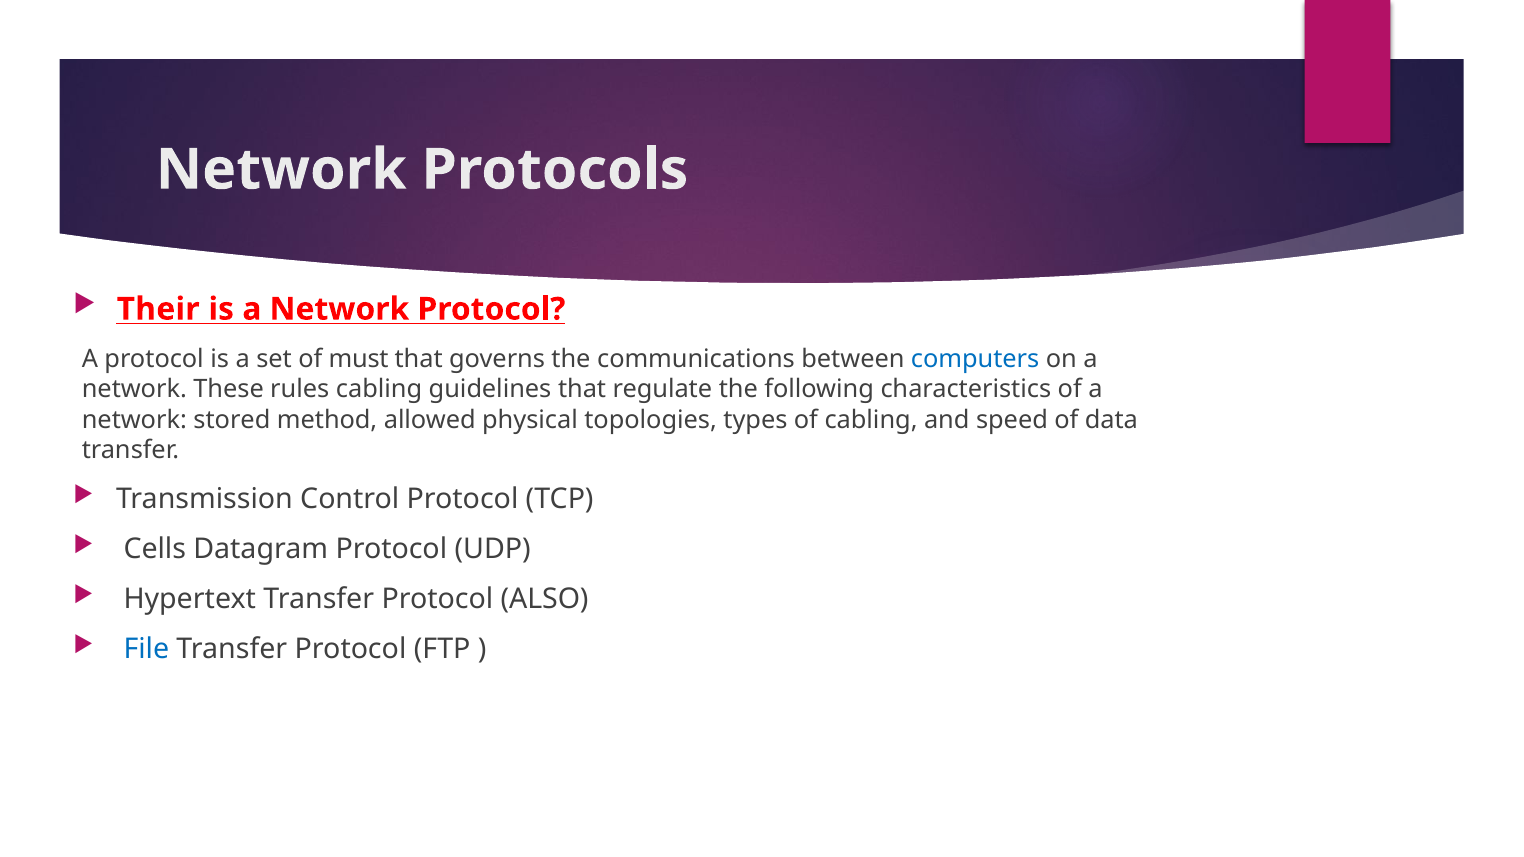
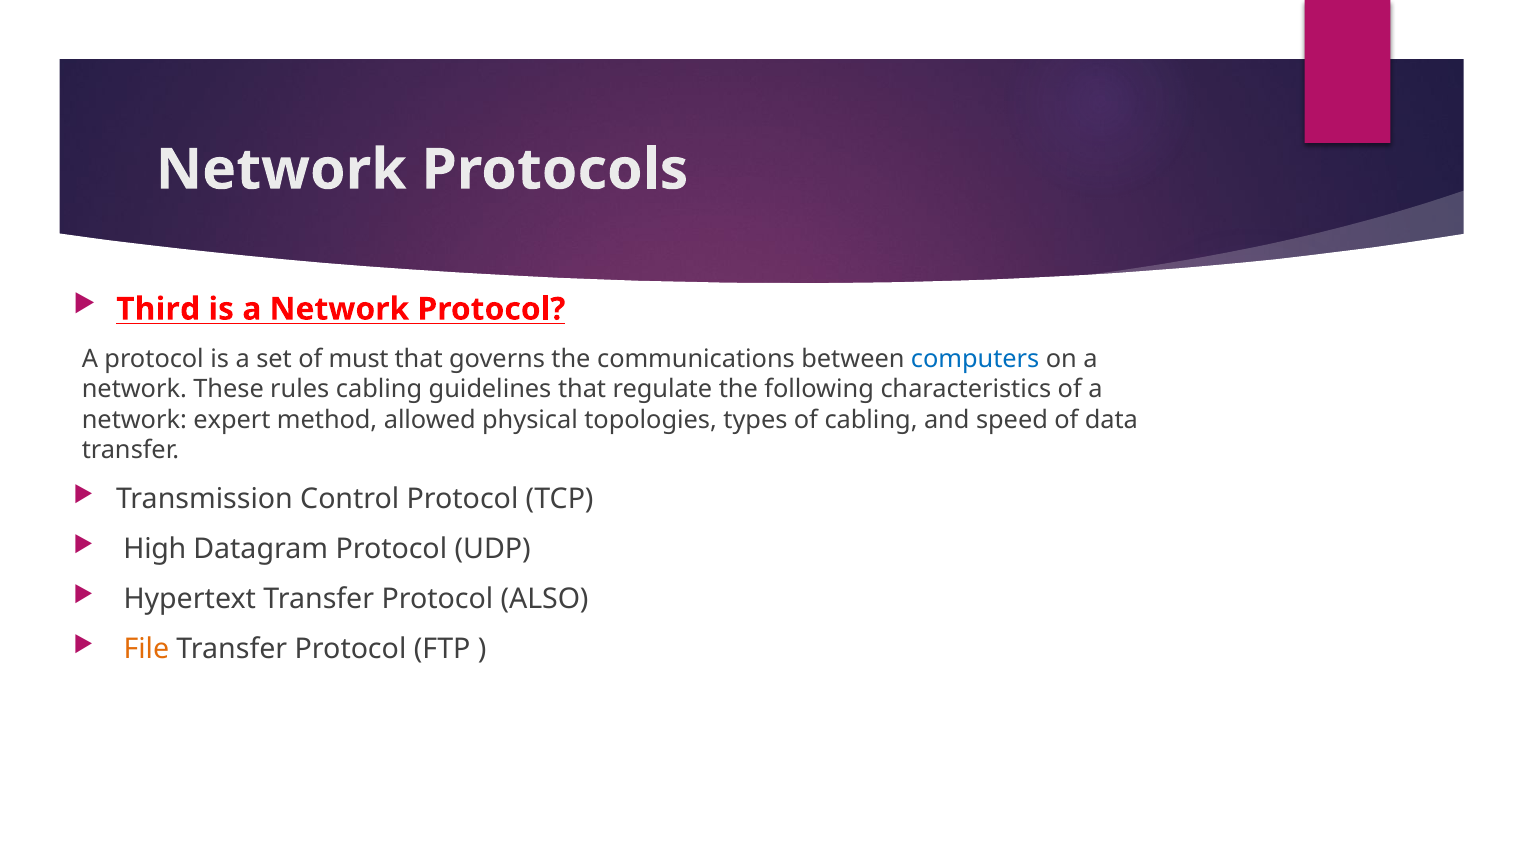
Their: Their -> Third
stored: stored -> expert
Cells: Cells -> High
File colour: blue -> orange
